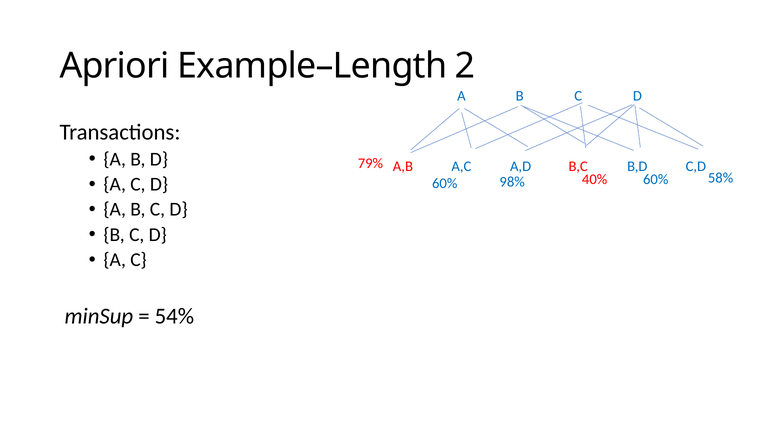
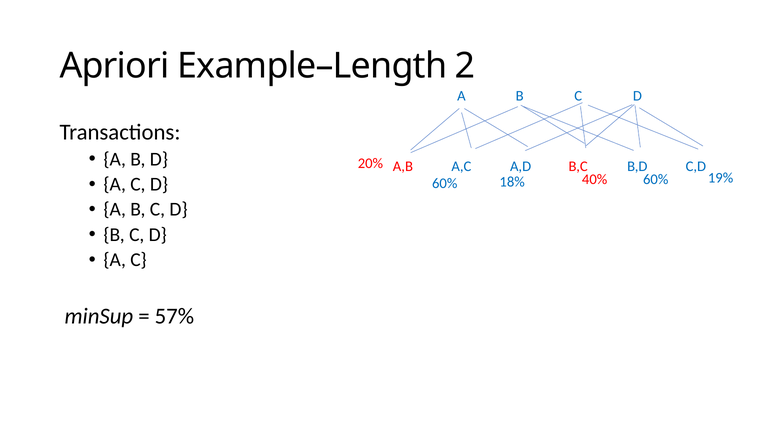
79%: 79% -> 20%
98%: 98% -> 18%
58%: 58% -> 19%
54%: 54% -> 57%
